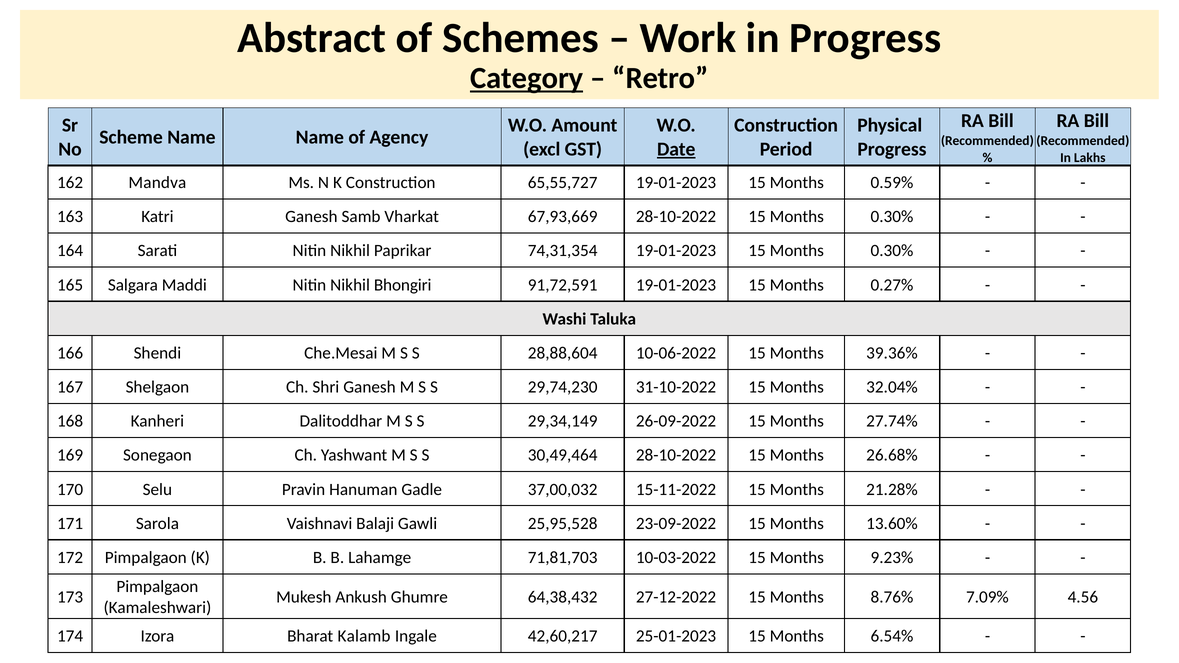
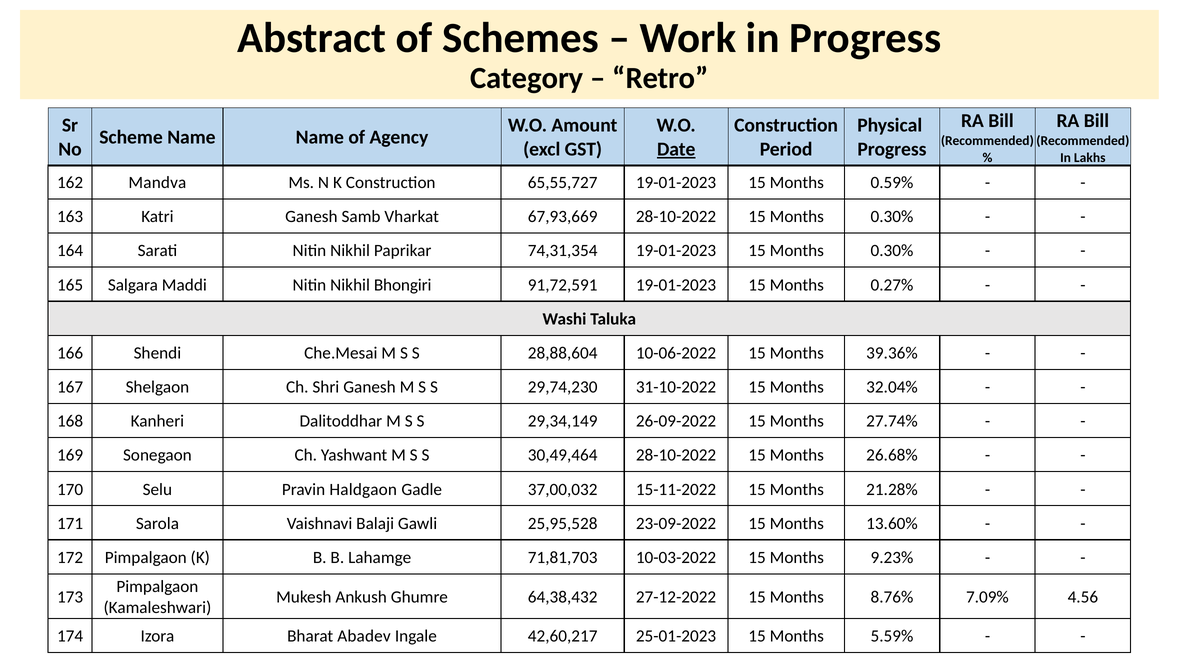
Category underline: present -> none
Hanuman: Hanuman -> Haldgaon
Kalamb: Kalamb -> Abadev
6.54%: 6.54% -> 5.59%
